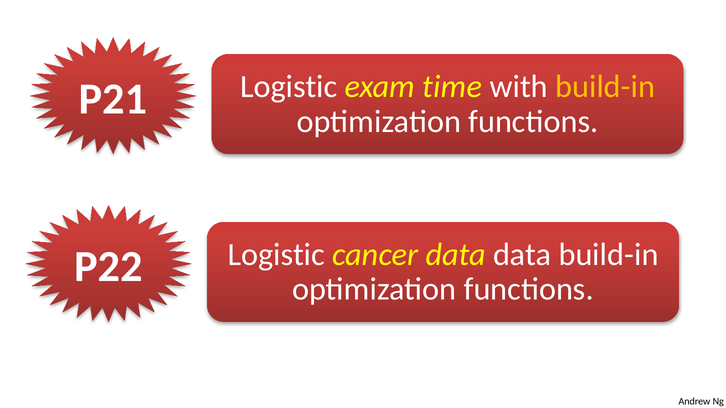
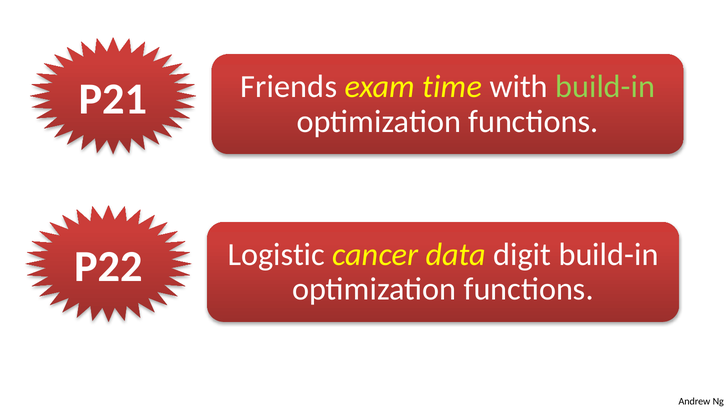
P21 Logistic: Logistic -> Friends
build-in at (605, 87) colour: yellow -> light green
data data: data -> digit
